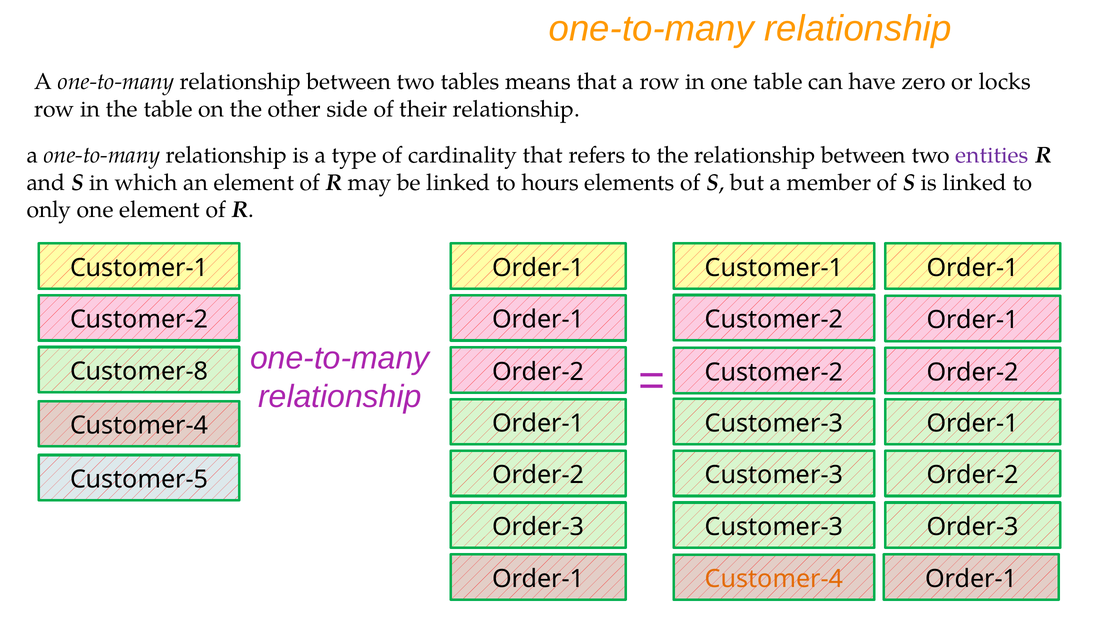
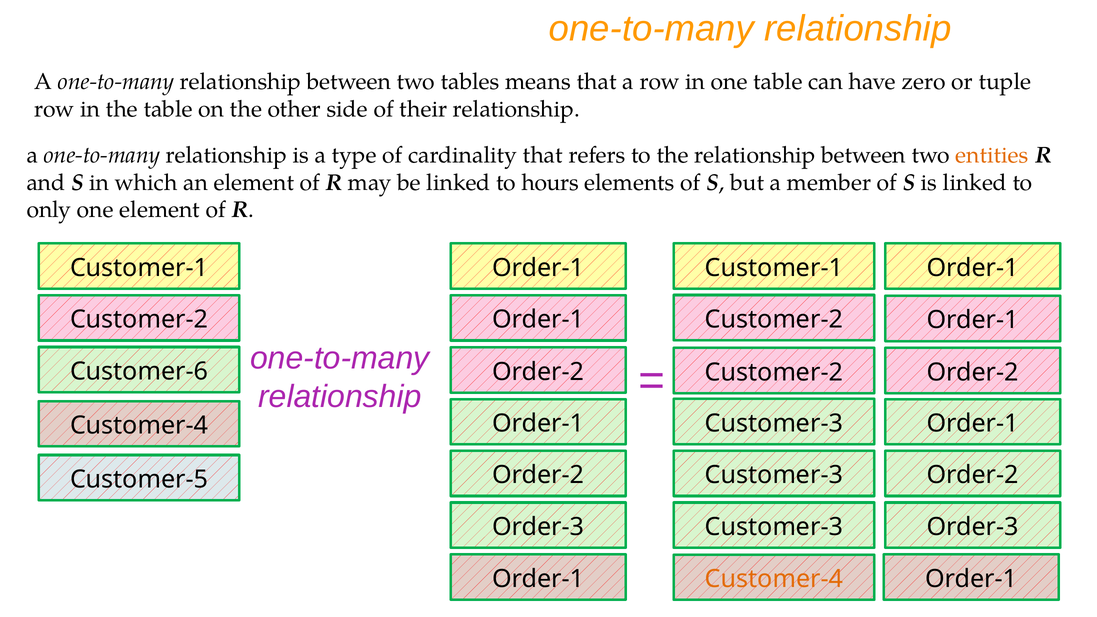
locks: locks -> tuple
entities colour: purple -> orange
Customer-8: Customer-8 -> Customer-6
